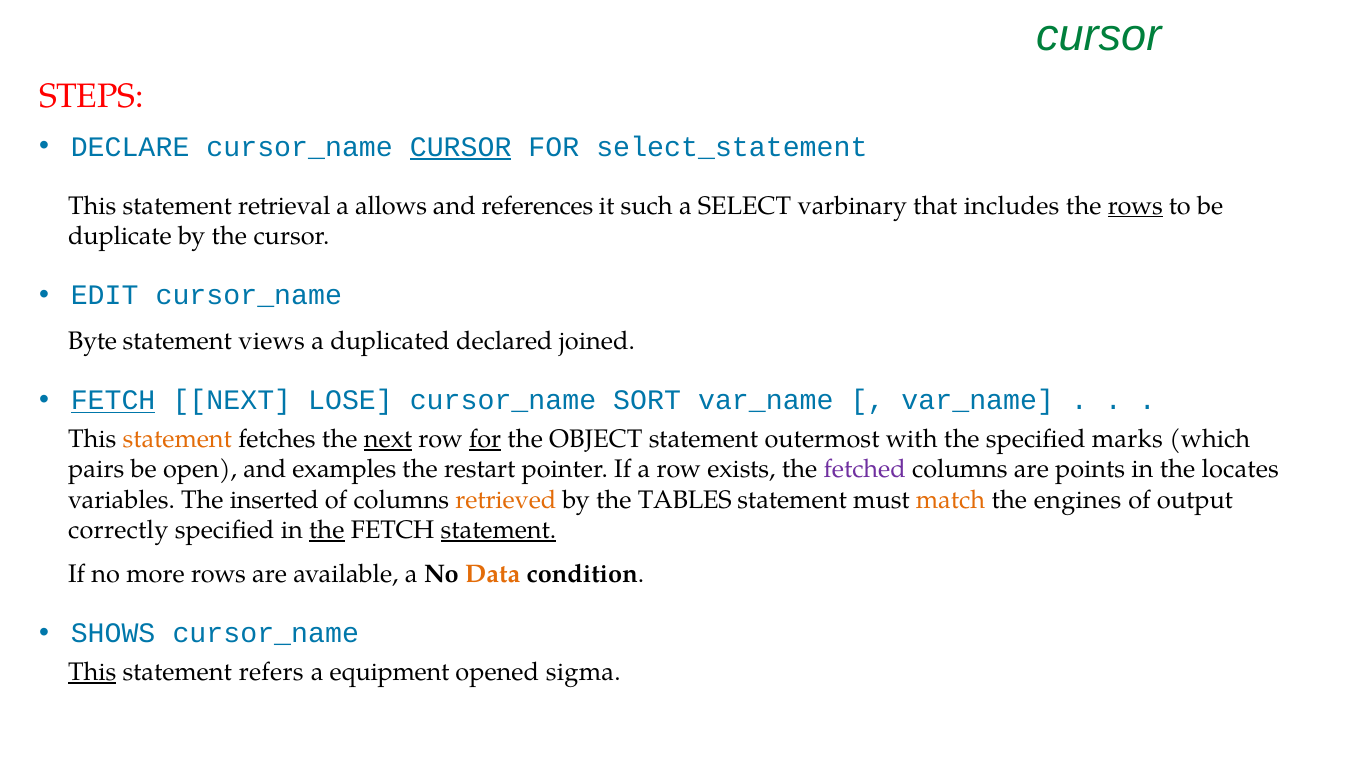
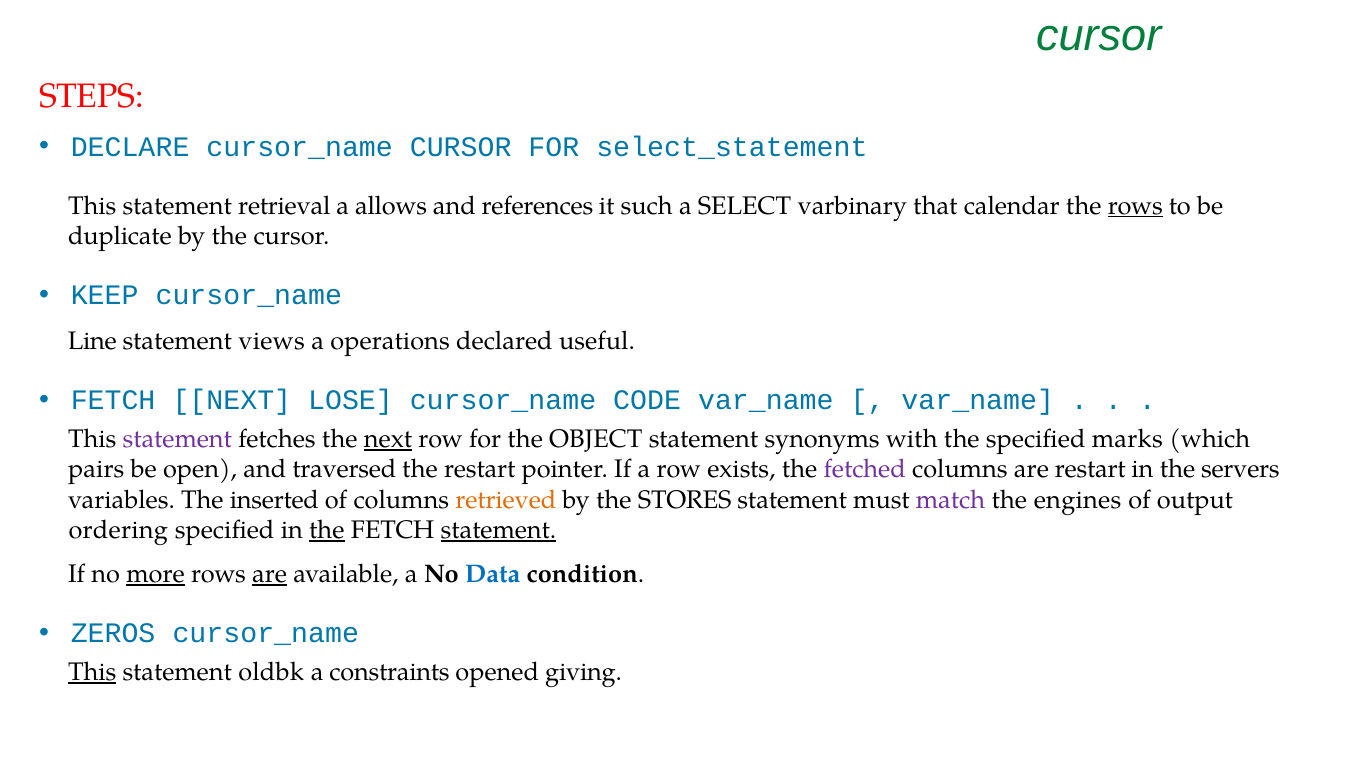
CURSOR at (461, 147) underline: present -> none
includes: includes -> calendar
EDIT: EDIT -> KEEP
Byte: Byte -> Line
duplicated: duplicated -> operations
joined: joined -> useful
FETCH at (113, 400) underline: present -> none
SORT: SORT -> CODE
statement at (177, 439) colour: orange -> purple
for at (485, 439) underline: present -> none
outermost: outermost -> synonyms
examples: examples -> traversed
are points: points -> restart
locates: locates -> servers
TABLES: TABLES -> STORES
match colour: orange -> purple
correctly: correctly -> ordering
more underline: none -> present
are at (270, 574) underline: none -> present
Data colour: orange -> blue
SHOWS: SHOWS -> ZEROS
refers: refers -> oldbk
equipment: equipment -> constraints
sigma: sigma -> giving
